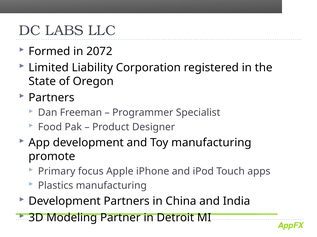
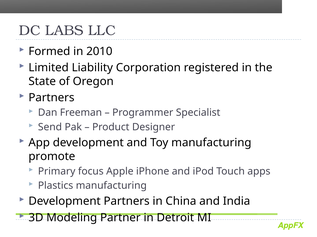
2072: 2072 -> 2010
Food: Food -> Send
